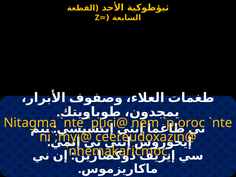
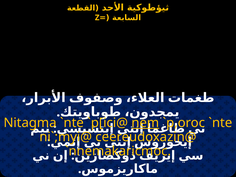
nem underline: none -> present
